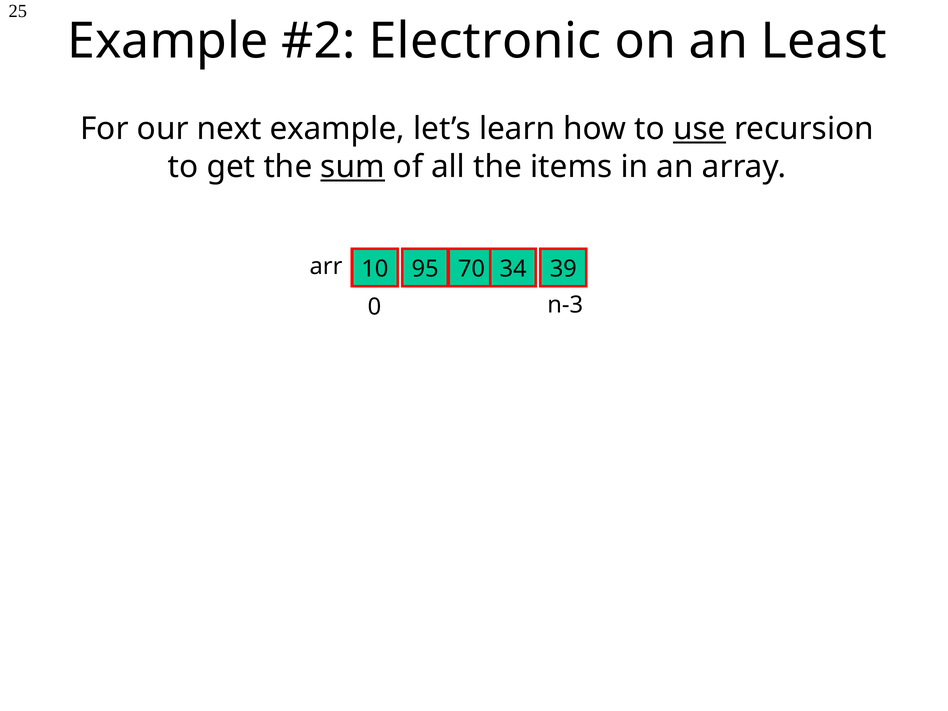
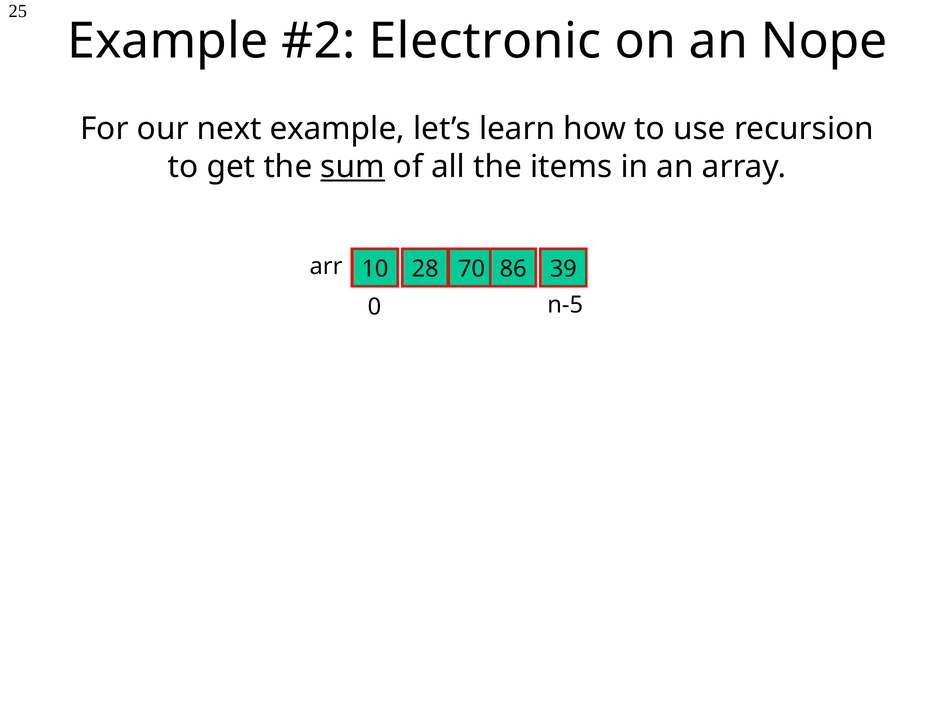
Least: Least -> Nope
use underline: present -> none
95: 95 -> 28
34: 34 -> 86
n-3: n-3 -> n-5
